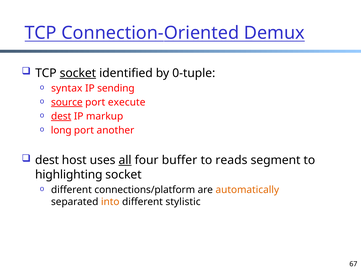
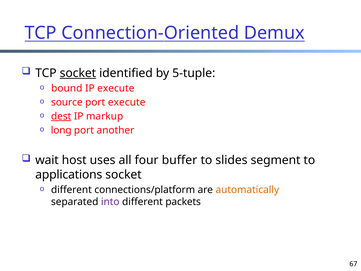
0-tuple: 0-tuple -> 5-tuple
syntax: syntax -> bound
IP sending: sending -> execute
source underline: present -> none
dest at (47, 160): dest -> wait
all underline: present -> none
reads: reads -> slides
highlighting: highlighting -> applications
into colour: orange -> purple
stylistic: stylistic -> packets
